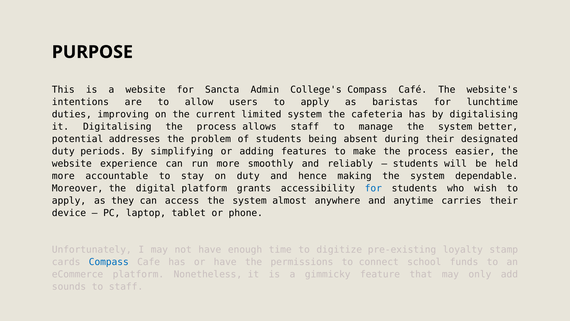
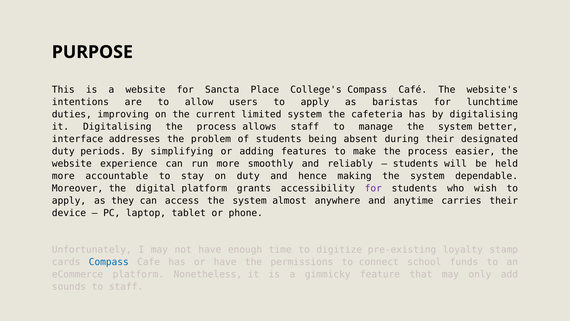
Admin: Admin -> Place
potential: potential -> interface
for at (373, 188) colour: blue -> purple
